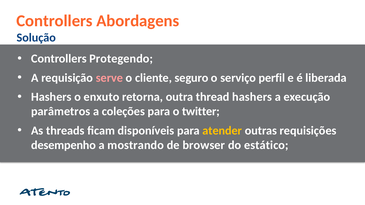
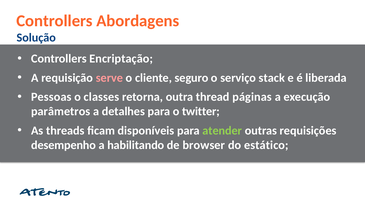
Protegendo: Protegendo -> Encriptação
perfil: perfil -> stack
Hashers at (51, 97): Hashers -> Pessoas
enxuto: enxuto -> classes
thread hashers: hashers -> páginas
coleções: coleções -> detalhes
atender colour: yellow -> light green
mostrando: mostrando -> habilitando
